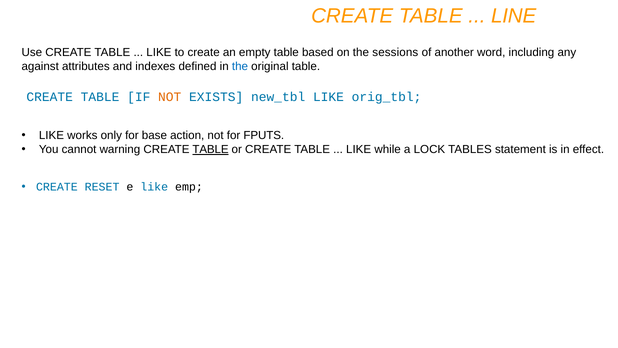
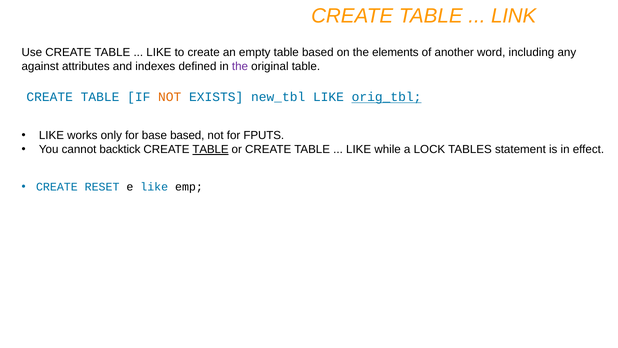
LINE: LINE -> LINK
sessions: sessions -> elements
the at (240, 66) colour: blue -> purple
orig_tbl underline: none -> present
base action: action -> based
warning: warning -> backtick
